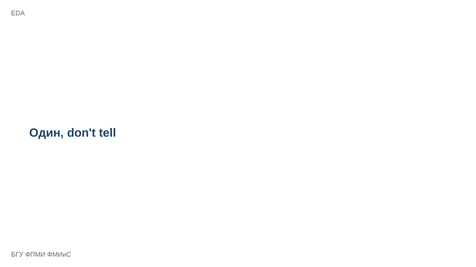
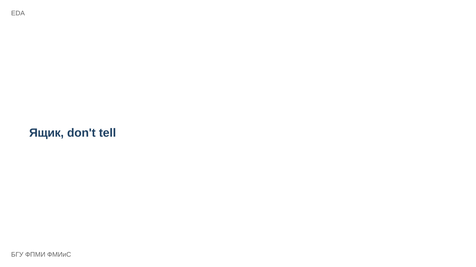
Один: Один -> Ящик
